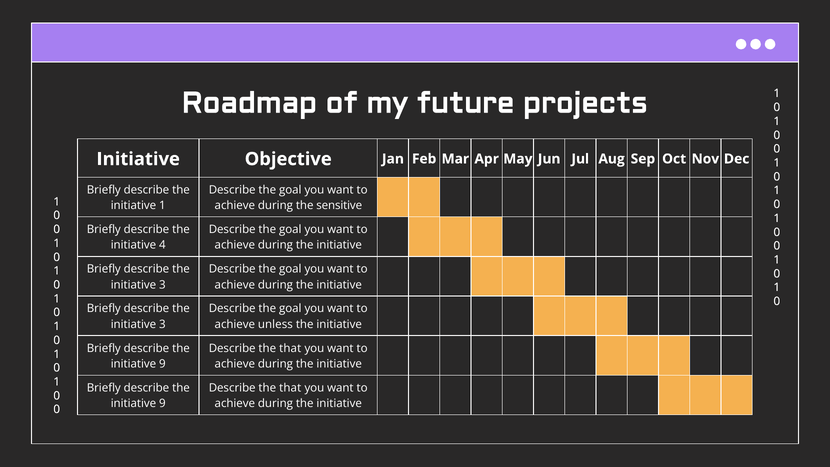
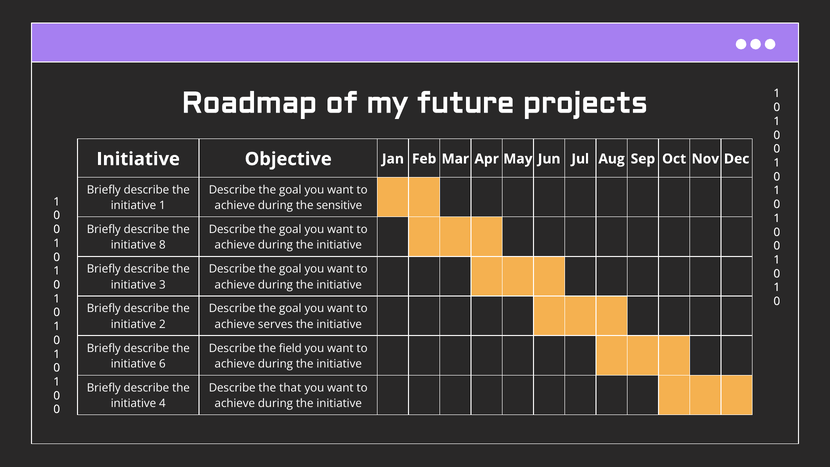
4: 4 -> 8
3 at (162, 324): 3 -> 2
unless: unless -> serves
that at (290, 348): that -> field
9 at (162, 364): 9 -> 6
9 at (162, 403): 9 -> 4
